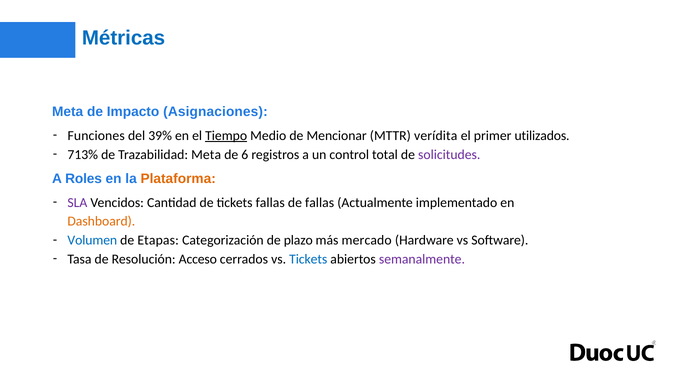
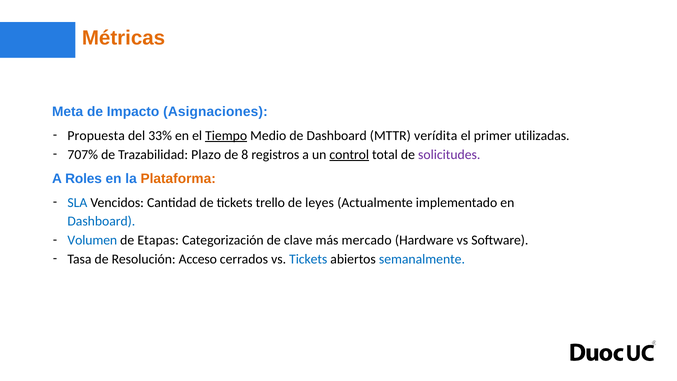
Métricas colour: blue -> orange
Funciones: Funciones -> Propuesta
39%: 39% -> 33%
de Mencionar: Mencionar -> Dashboard
utilizados: utilizados -> utilizadas
713%: 713% -> 707%
Trazabilidad Meta: Meta -> Plazo
6: 6 -> 8
control underline: none -> present
SLA colour: purple -> blue
tickets fallas: fallas -> trello
de fallas: fallas -> leyes
Dashboard at (101, 221) colour: orange -> blue
plazo: plazo -> clave
semanalmente colour: purple -> blue
